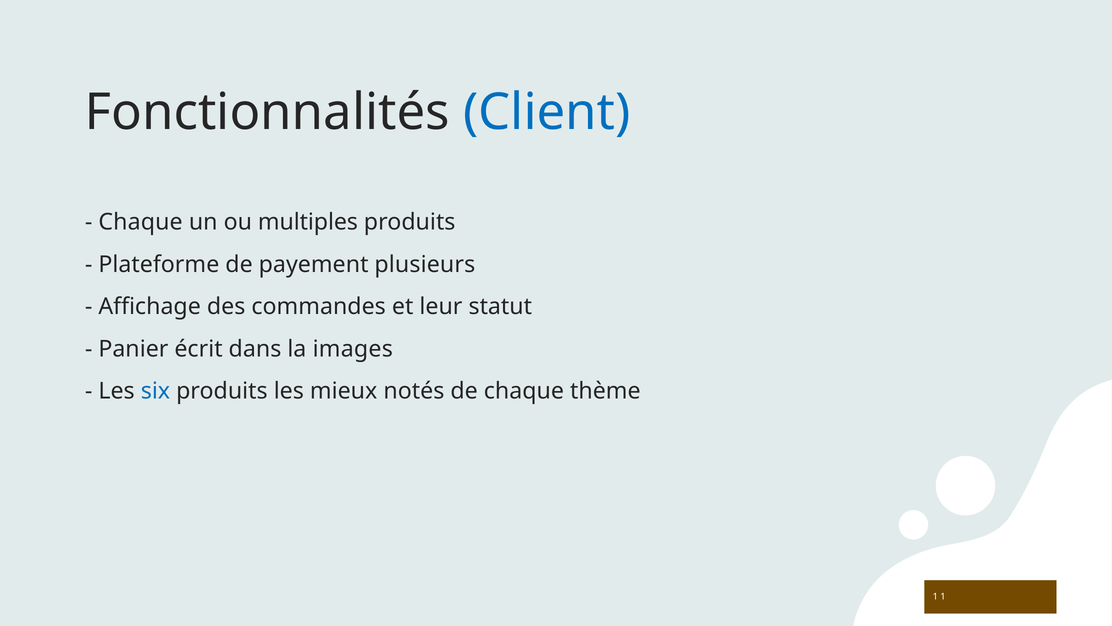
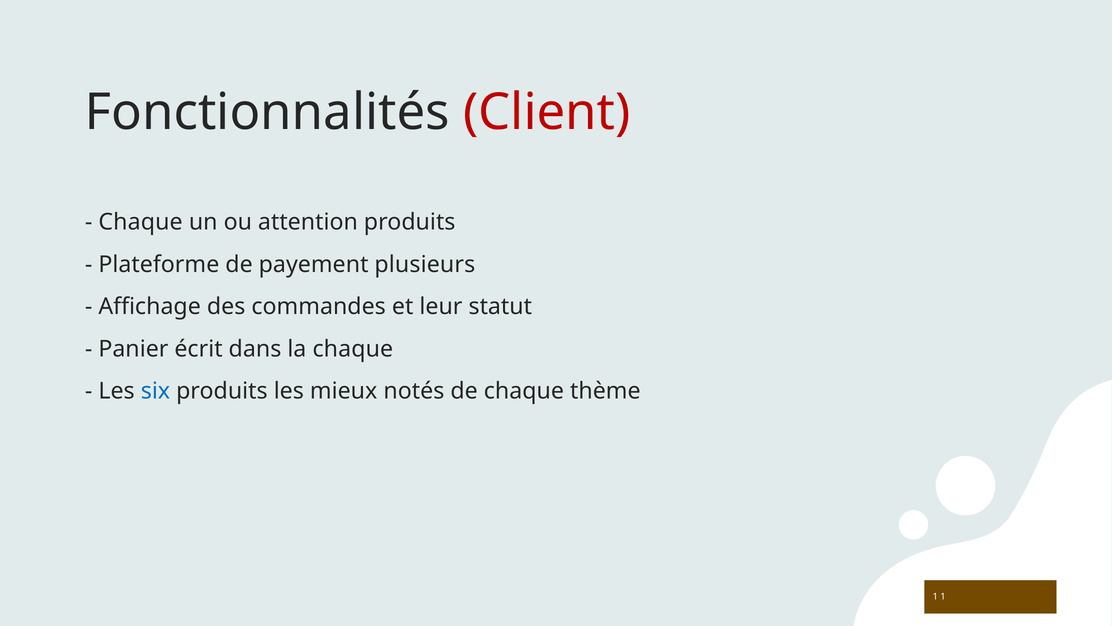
Client colour: blue -> red
multiples: multiples -> attention
la images: images -> chaque
